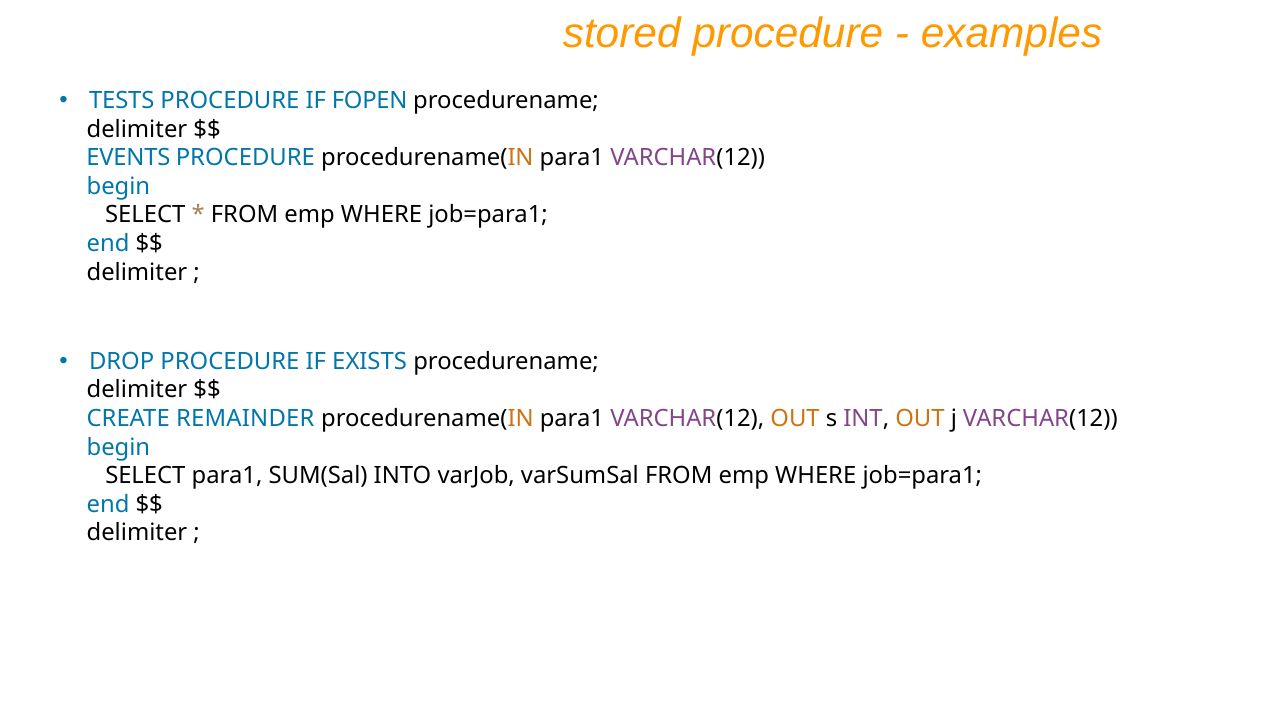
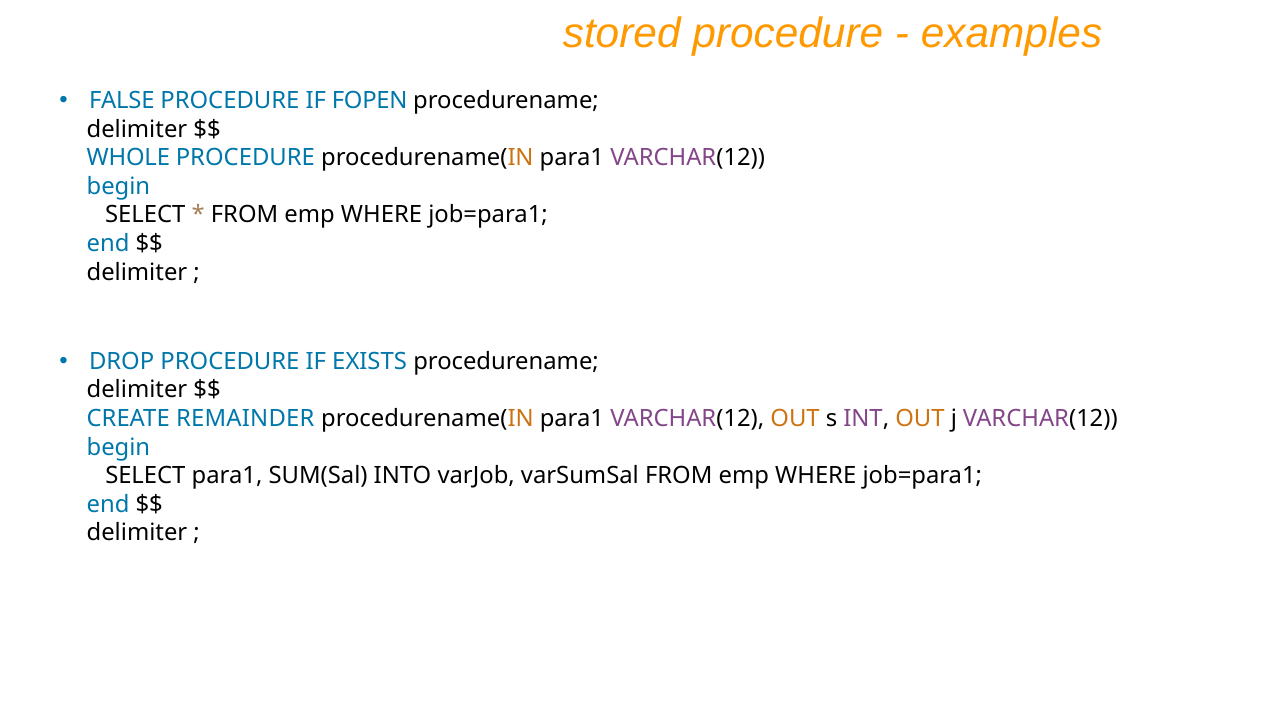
TESTS: TESTS -> FALSE
EVENTS: EVENTS -> WHOLE
